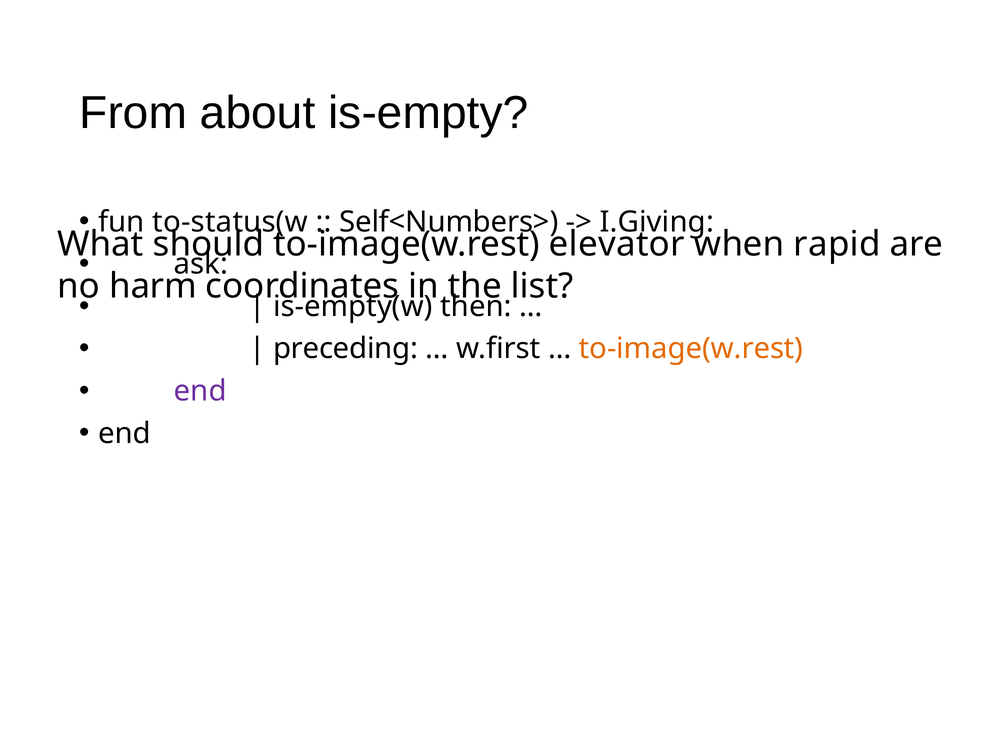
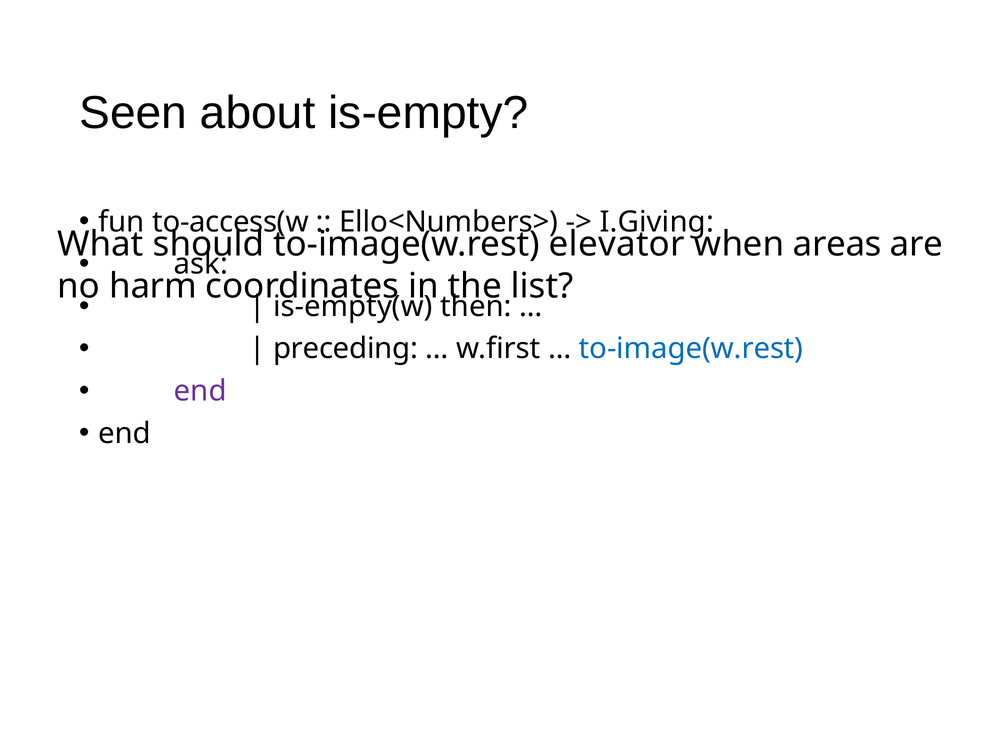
From: From -> Seen
to-status(w: to-status(w -> to-access(w
Self<Numbers>: Self<Numbers> -> Ello<Numbers>
rapid: rapid -> areas
to-image(w.rest at (691, 349) colour: orange -> blue
